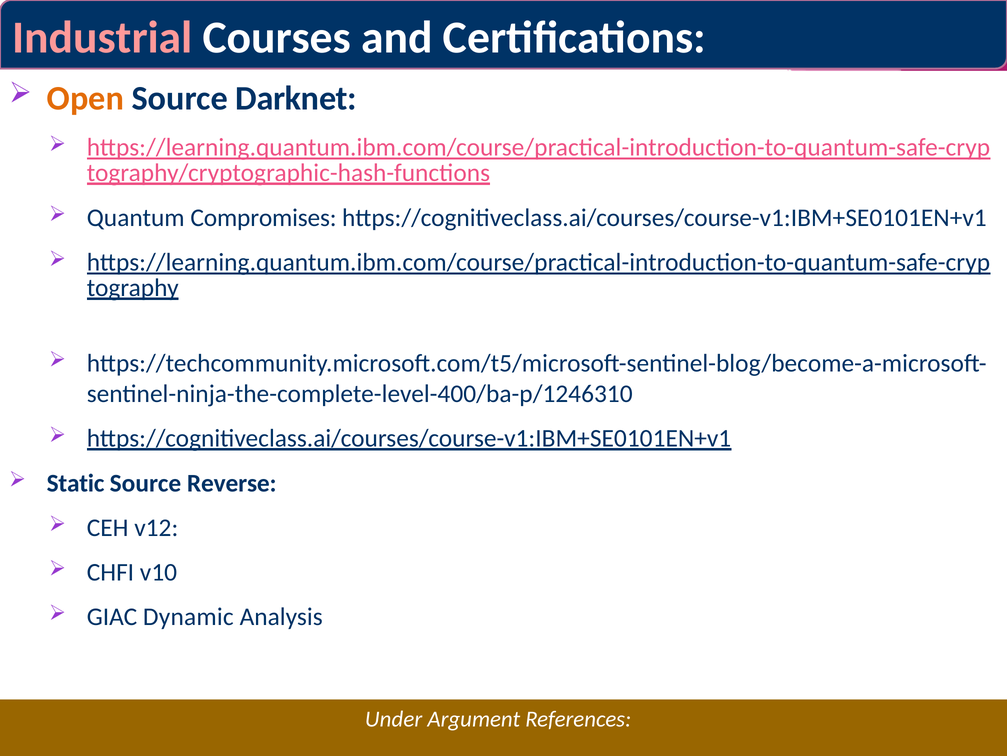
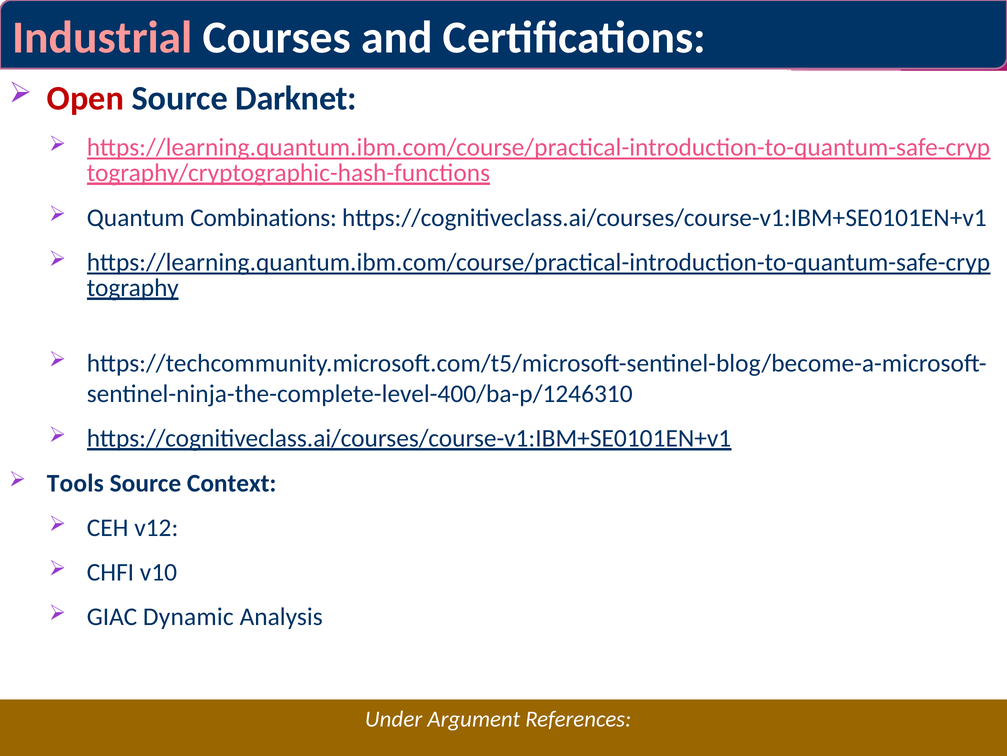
Open colour: orange -> red
Compromises: Compromises -> Combinations
Static: Static -> Tools
Reverse: Reverse -> Context
